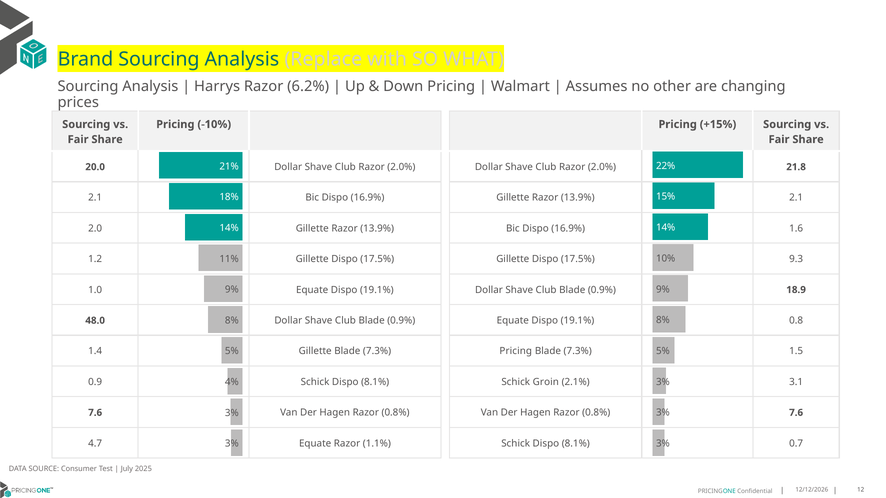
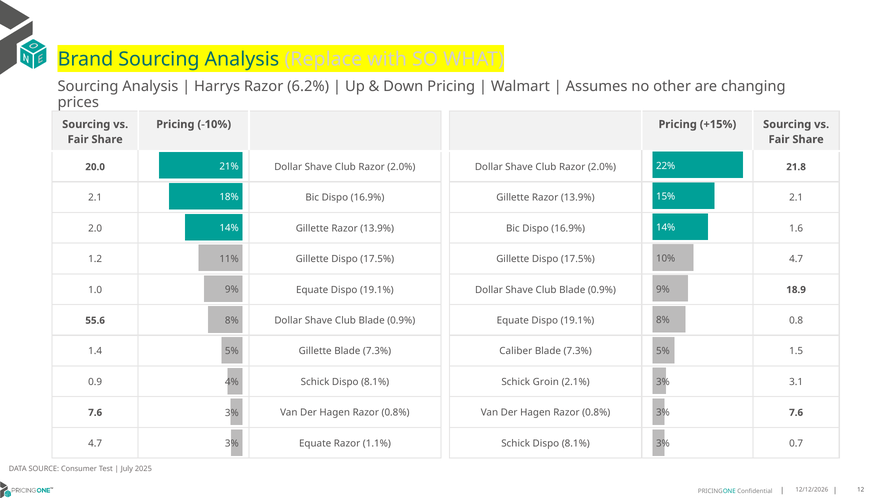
17.5% 9.3: 9.3 -> 4.7
48.0: 48.0 -> 55.6
Pricing at (516, 351): Pricing -> Caliber
